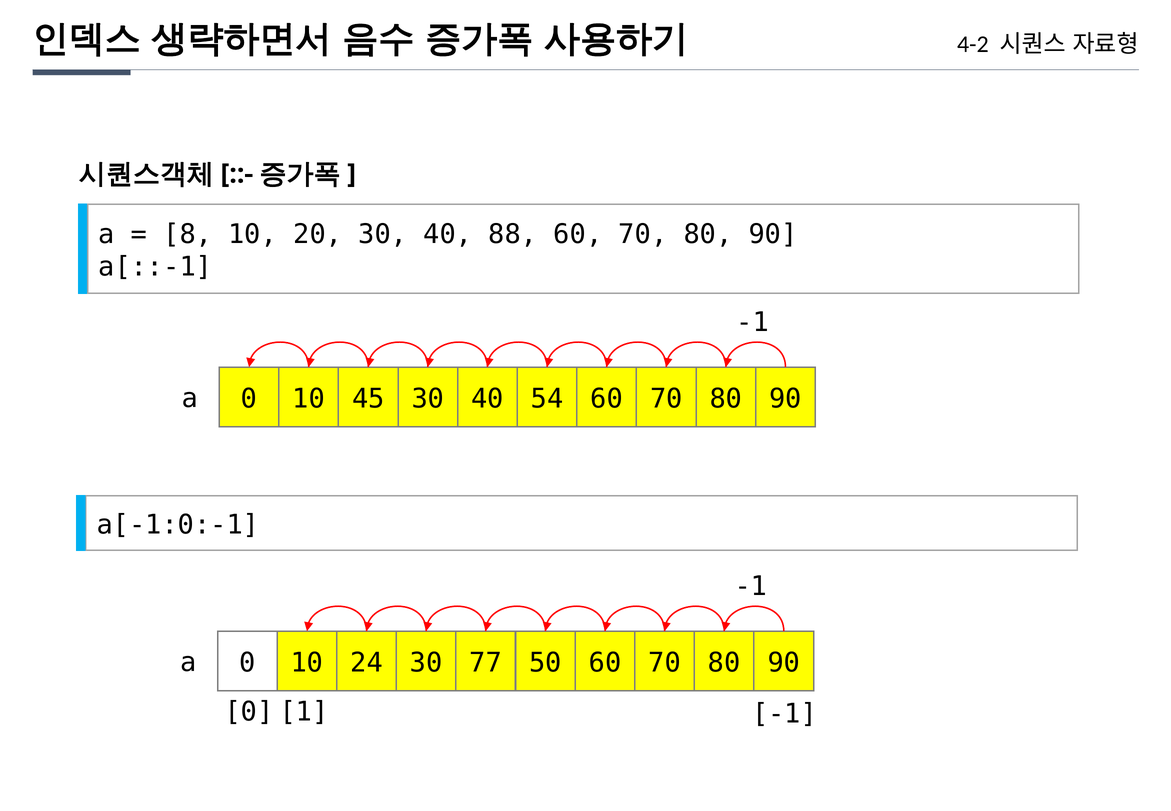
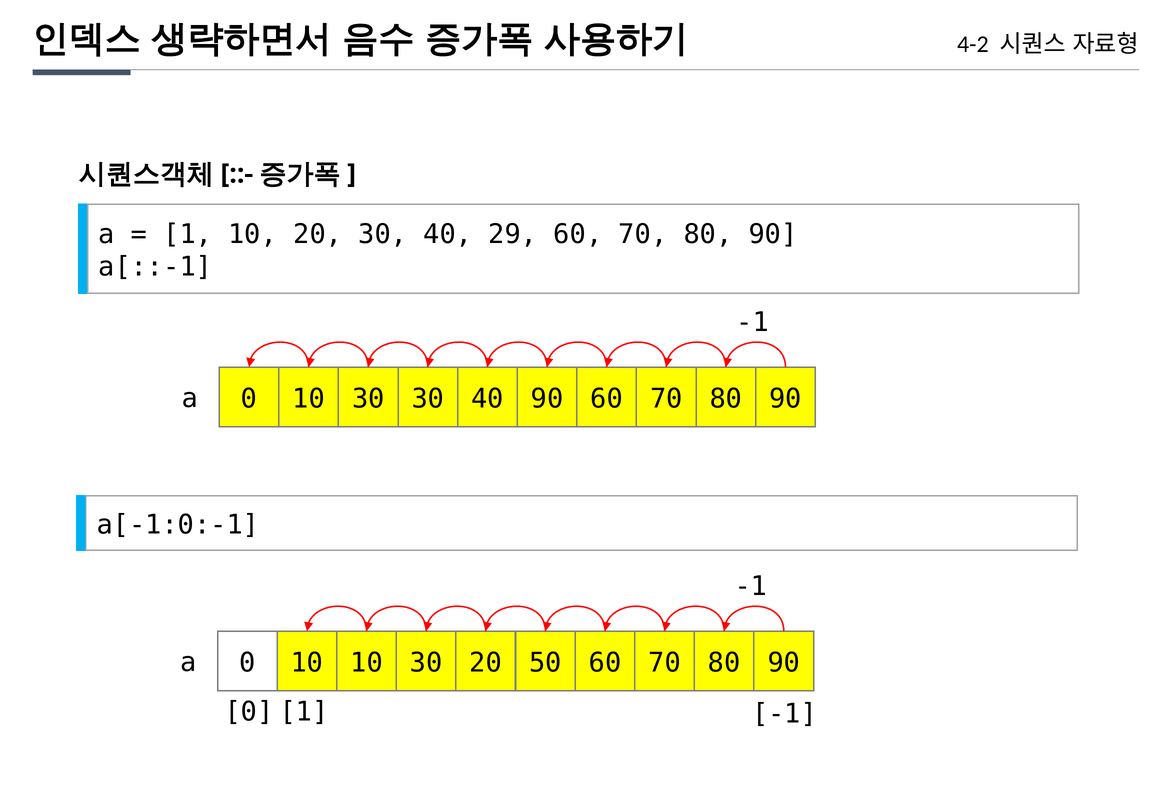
8: 8 -> 1
88: 88 -> 29
0 10 45: 45 -> 30
40 54: 54 -> 90
10 24: 24 -> 10
30 77: 77 -> 20
